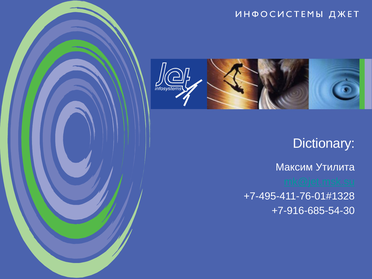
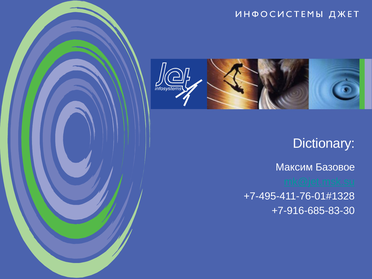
Утилита: Утилита -> Базовое
+7-916-685-54-30: +7-916-685-54-30 -> +7-916-685-83-30
